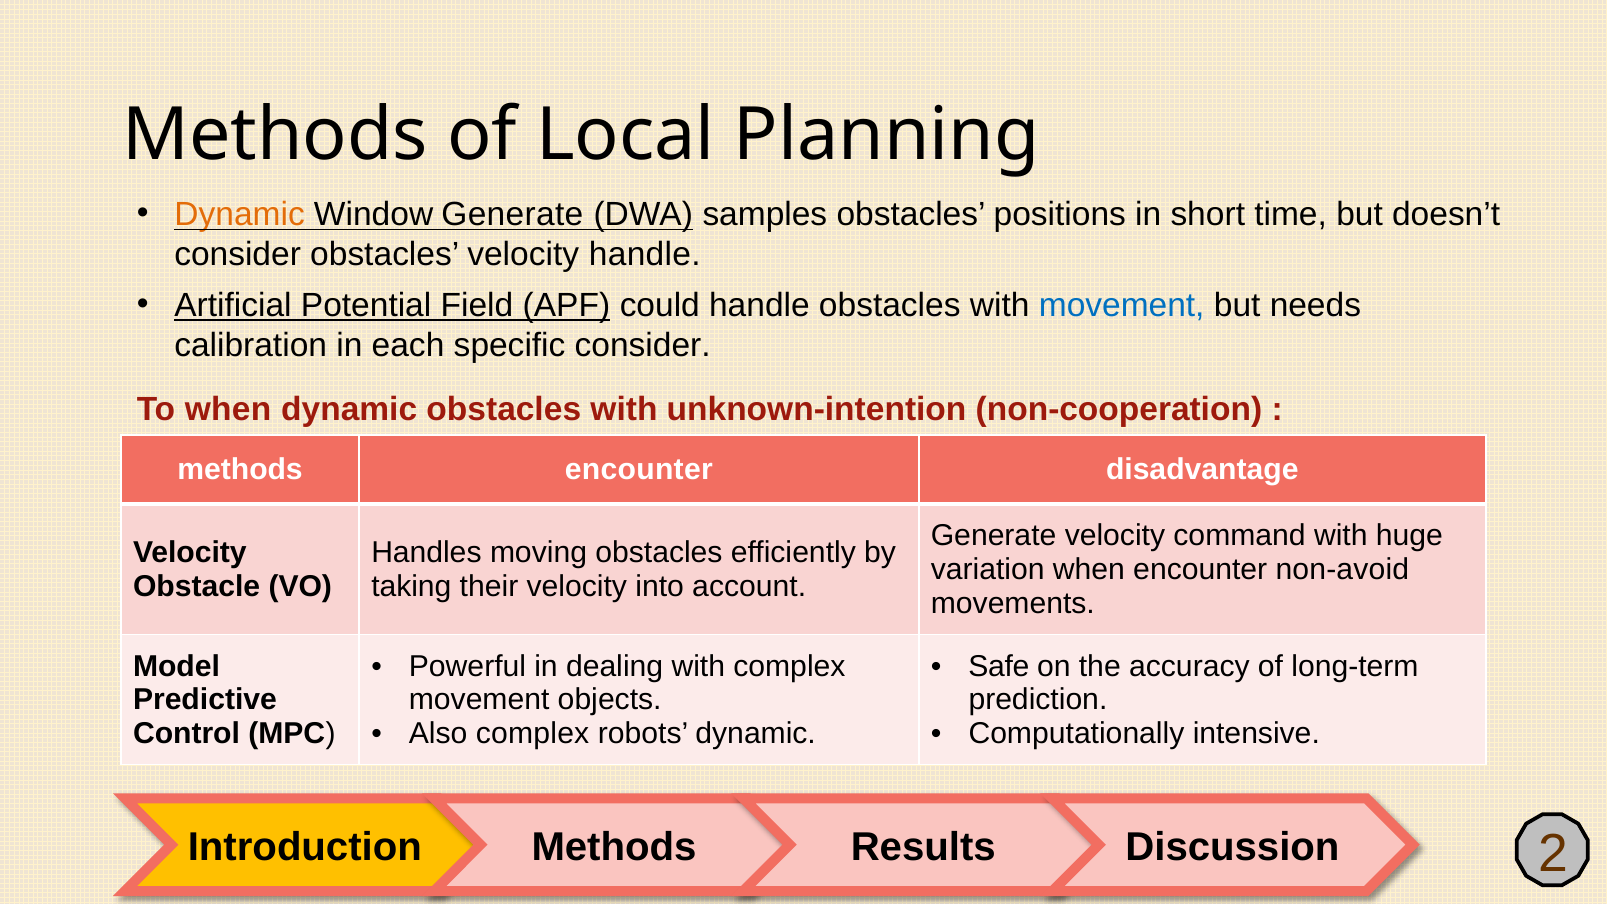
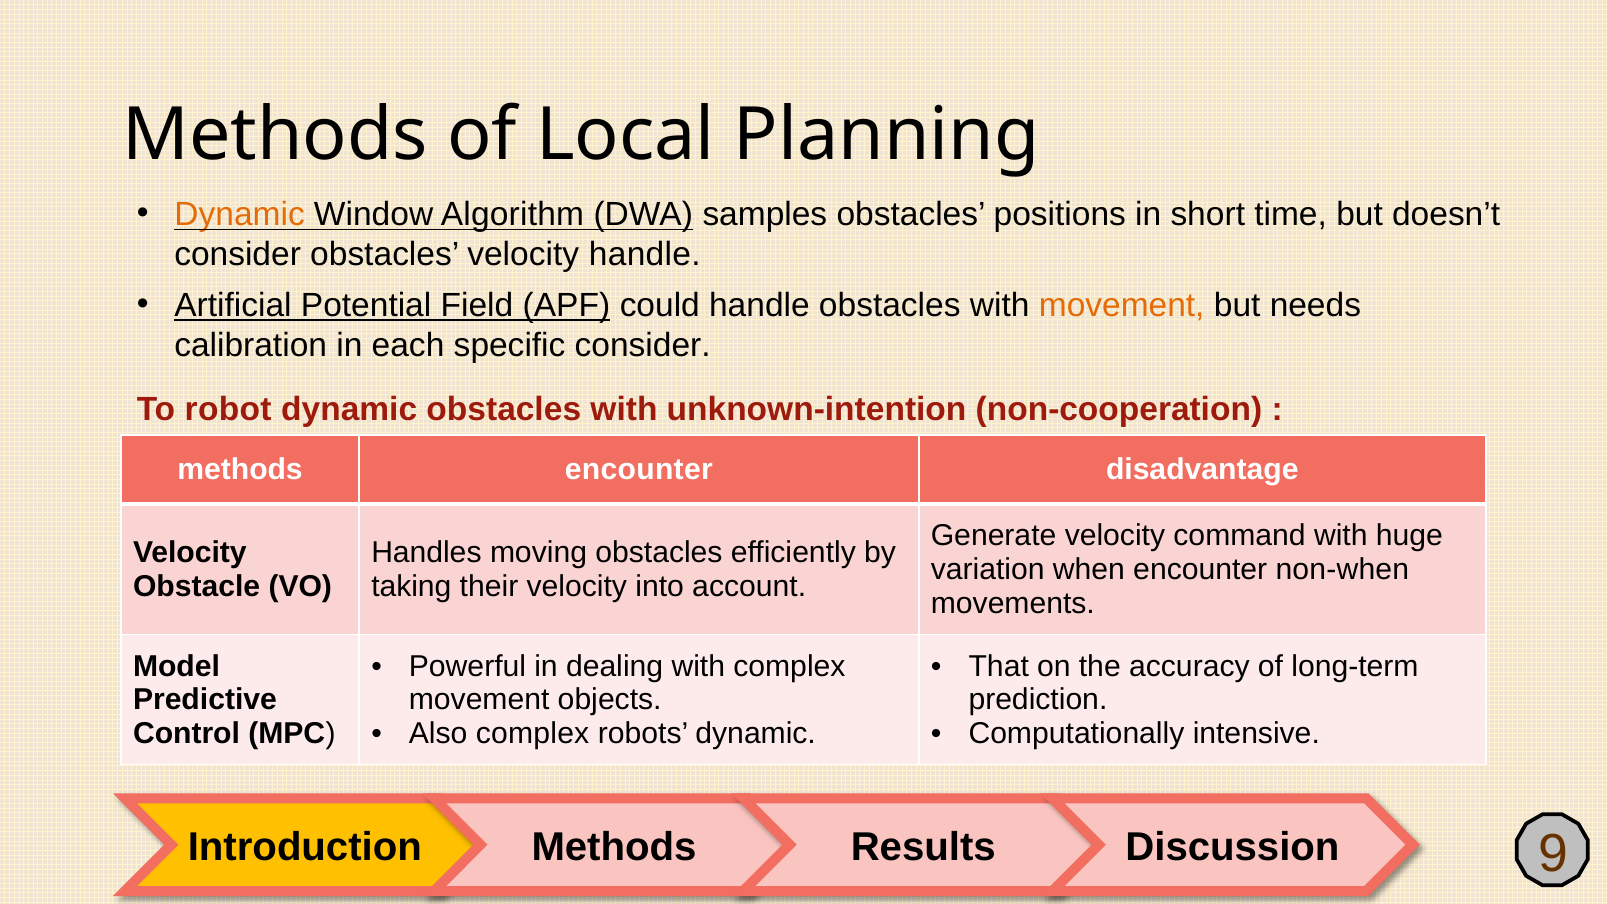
Window Generate: Generate -> Algorithm
movement at (1122, 305) colour: blue -> orange
To when: when -> robot
non-avoid: non-avoid -> non-when
Safe: Safe -> That
2: 2 -> 9
